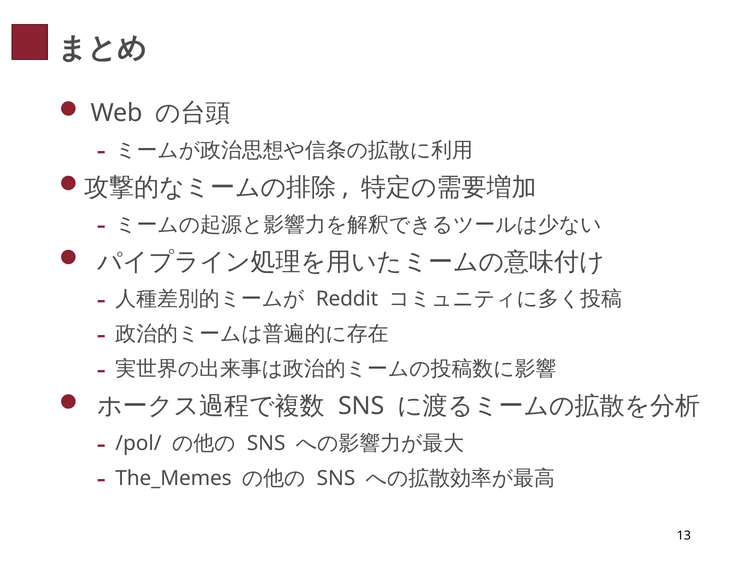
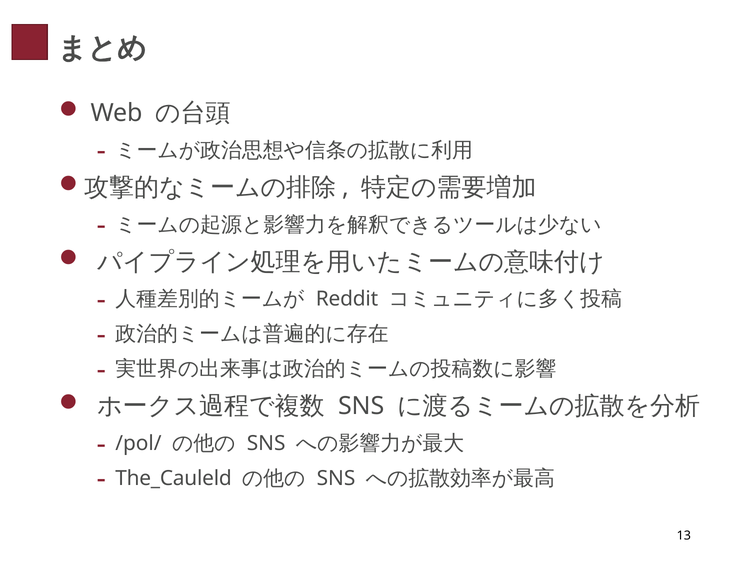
The_Memes: The_Memes -> The_Cauleld
